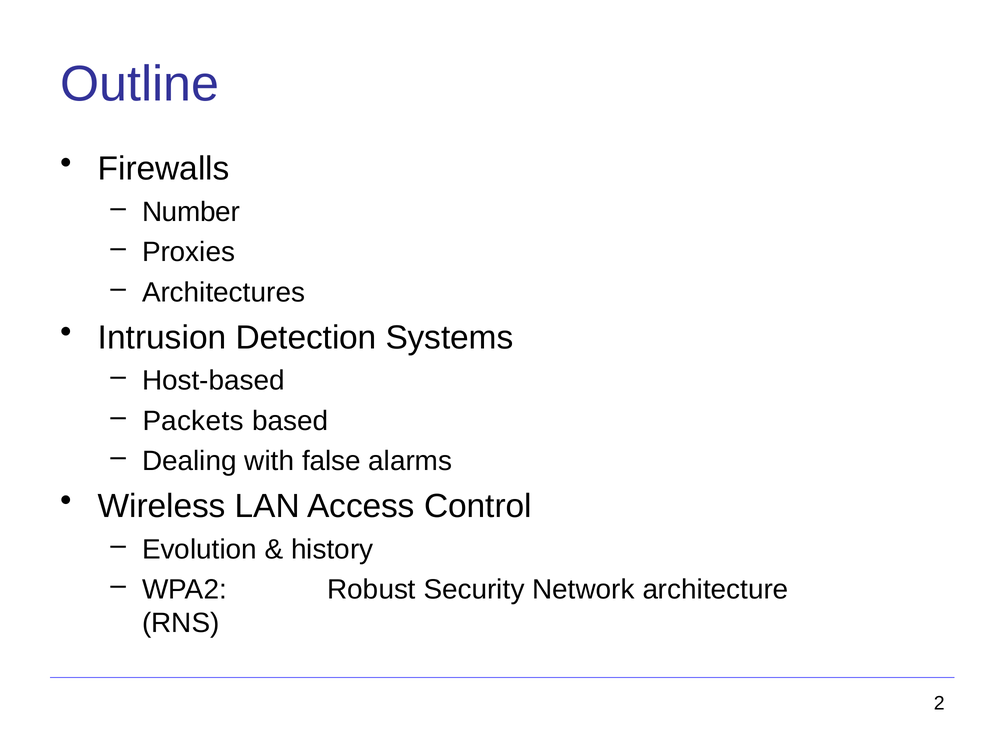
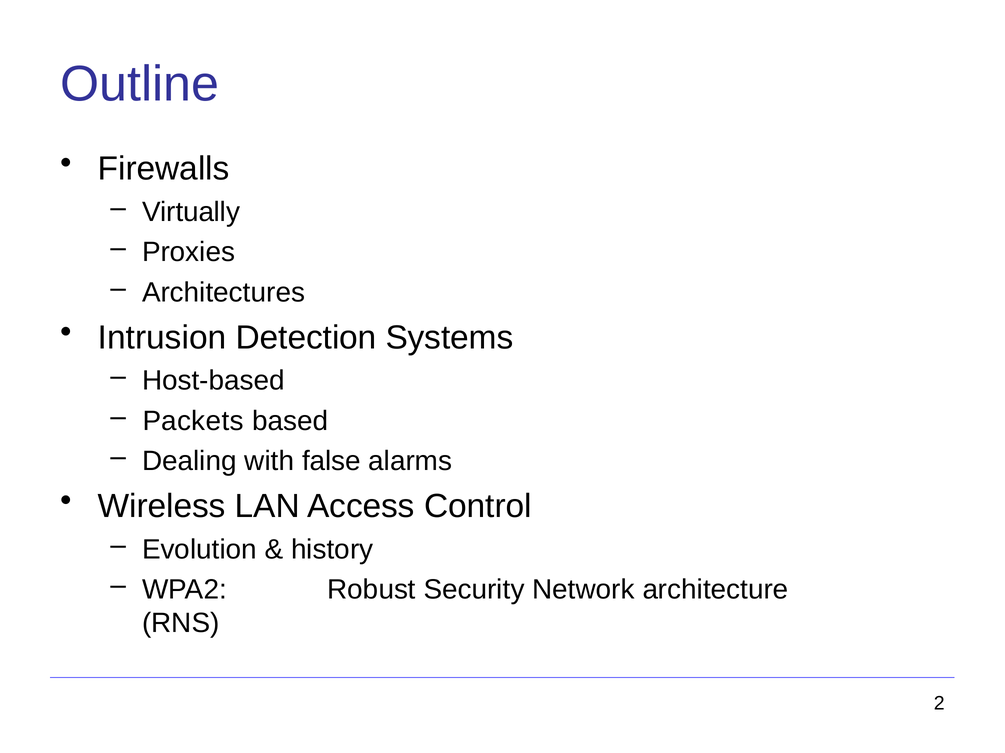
Number: Number -> Virtually
